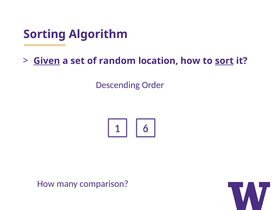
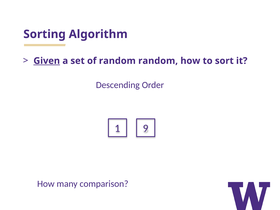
random location: location -> random
sort underline: present -> none
6: 6 -> 9
